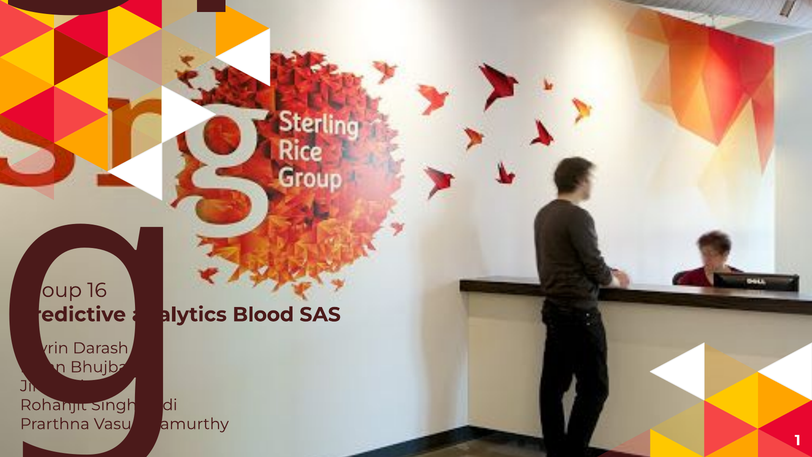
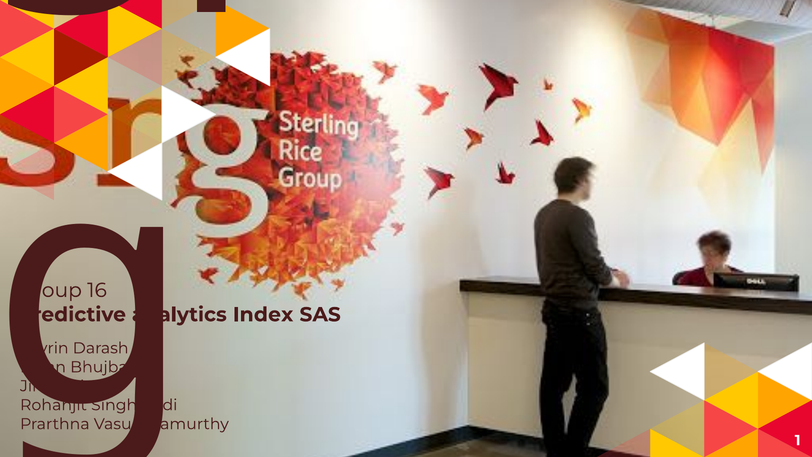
Blood: Blood -> Index
